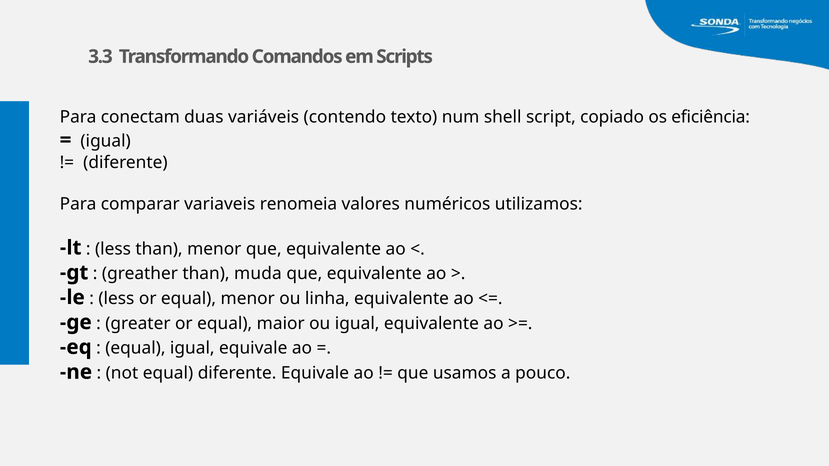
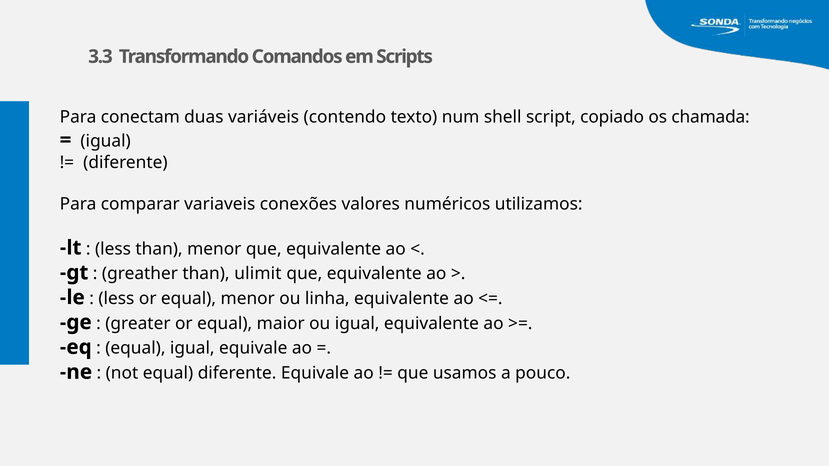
eficiência: eficiência -> chamada
renomeia: renomeia -> conexões
muda: muda -> ulimit
